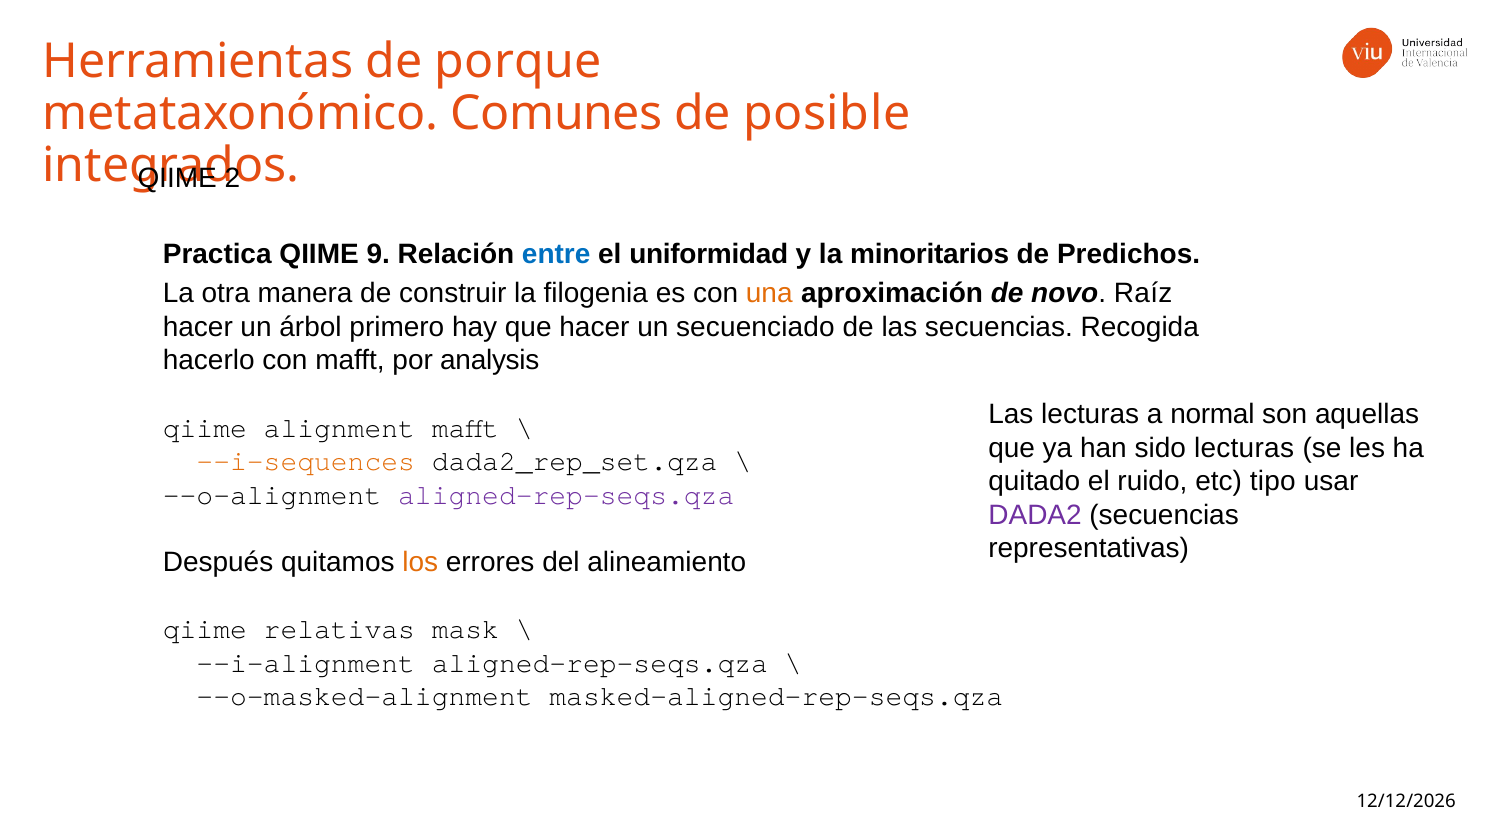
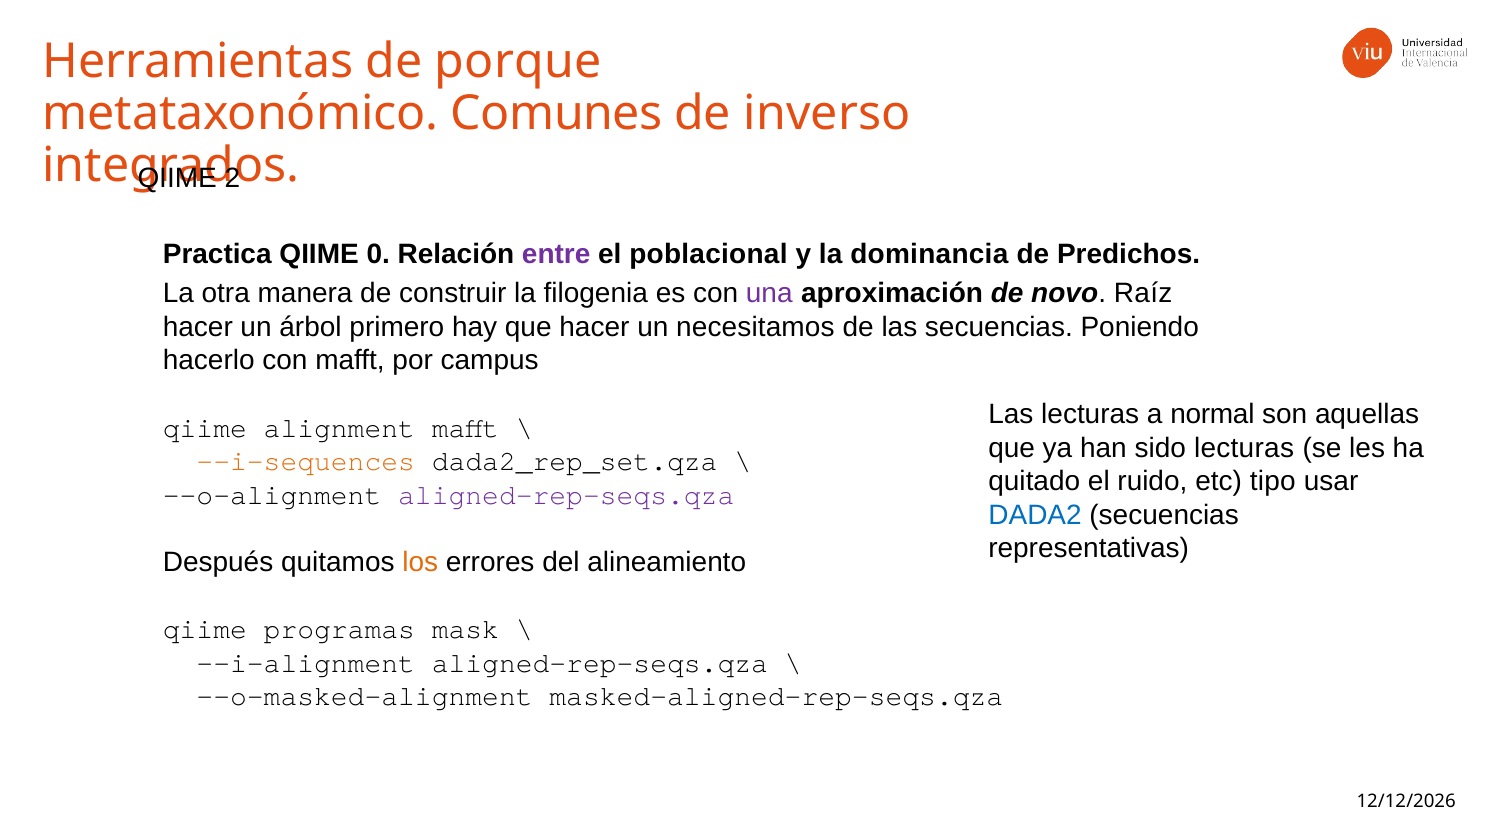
posible: posible -> inverso
9: 9 -> 0
entre colour: blue -> purple
uniformidad: uniformidad -> poblacional
minoritarios: minoritarios -> dominancia
una colour: orange -> purple
secuenciado: secuenciado -> necesitamos
Recogida: Recogida -> Poniendo
analysis: analysis -> campus
DADA2 colour: purple -> blue
relativas: relativas -> programas
